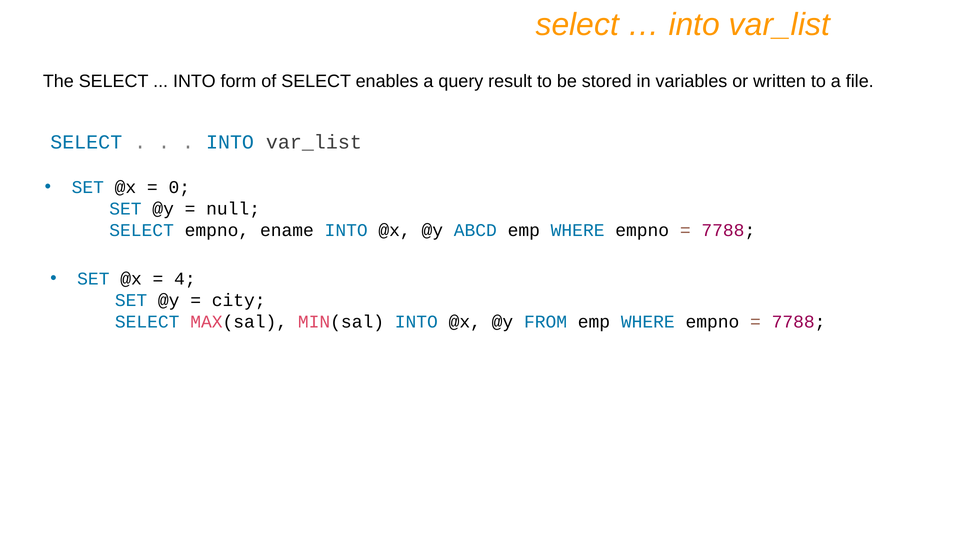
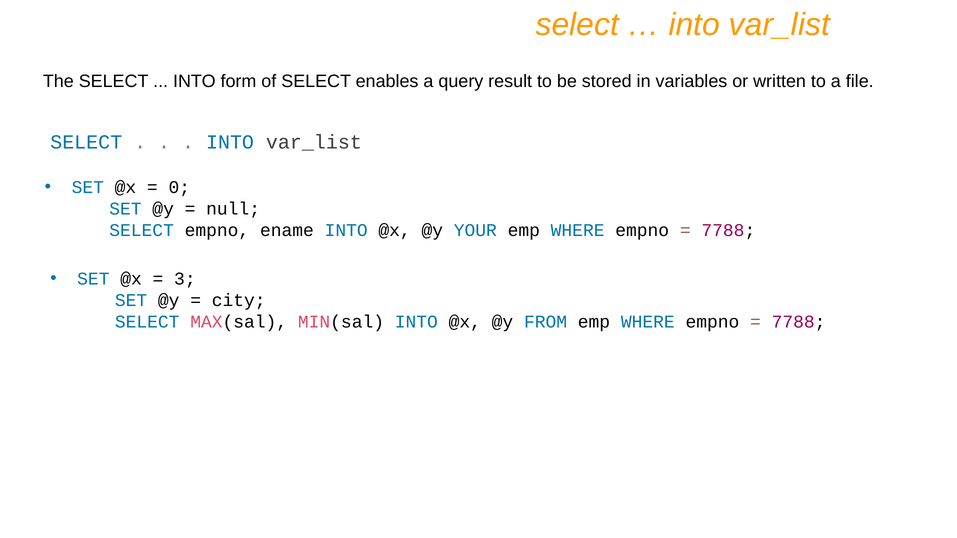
ABCD: ABCD -> YOUR
4: 4 -> 3
